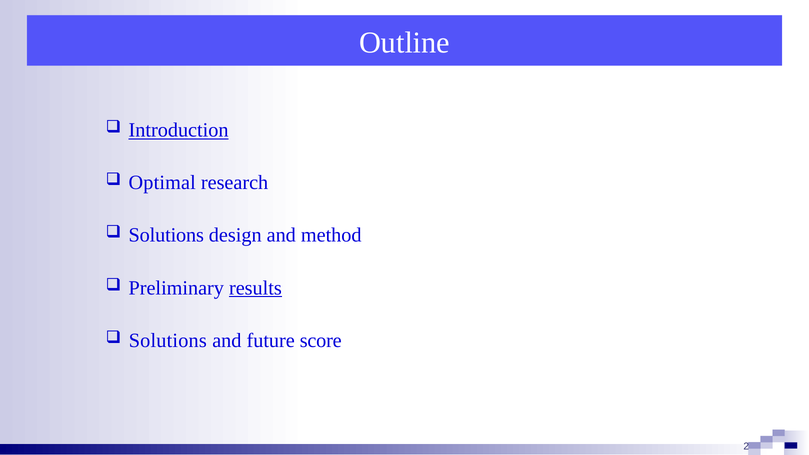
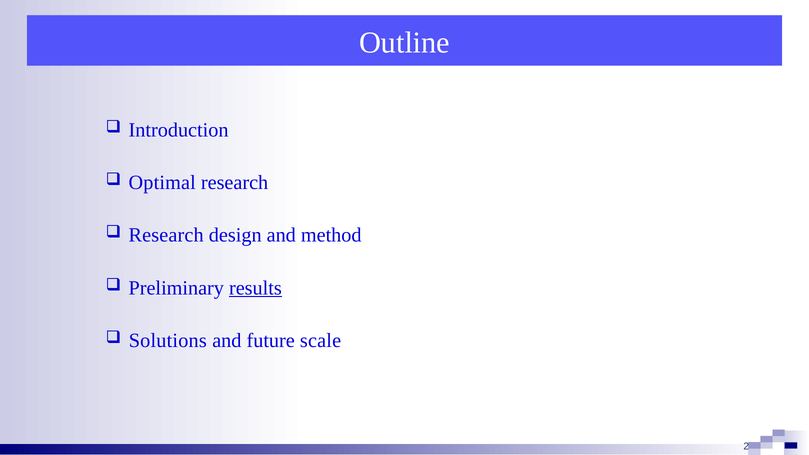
Introduction underline: present -> none
Solutions at (166, 235): Solutions -> Research
score: score -> scale
